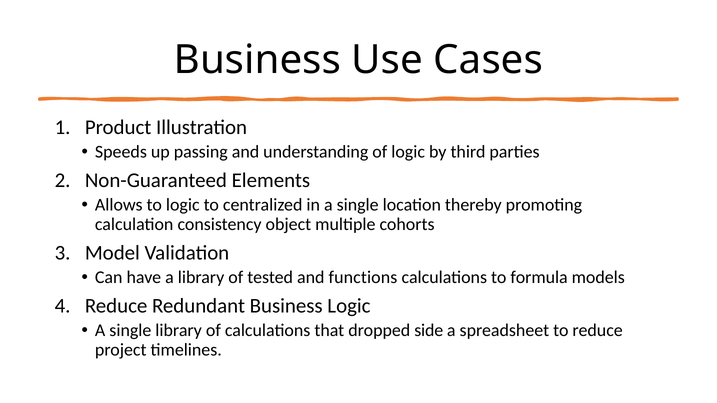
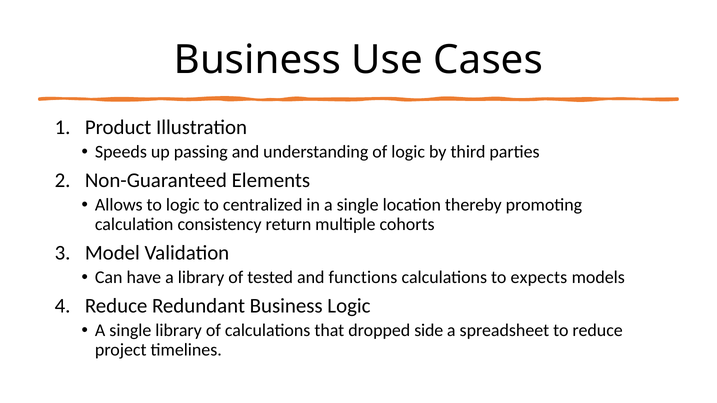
object: object -> return
formula: formula -> expects
